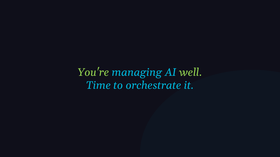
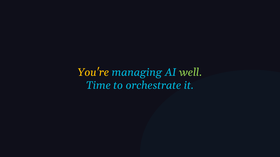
You're colour: light green -> yellow
